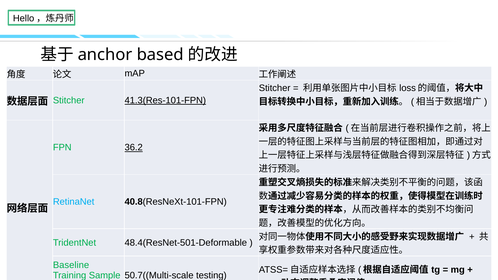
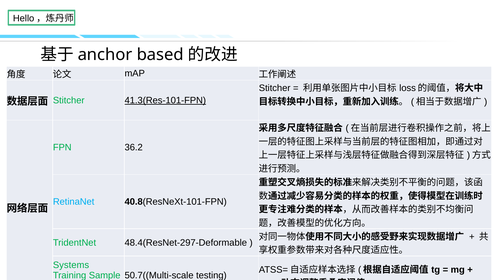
36.2 underline: present -> none
48.4(ResNet-501-Deformable: 48.4(ResNet-501-Deformable -> 48.4(ResNet-297-Deformable
Baseline: Baseline -> Systems
